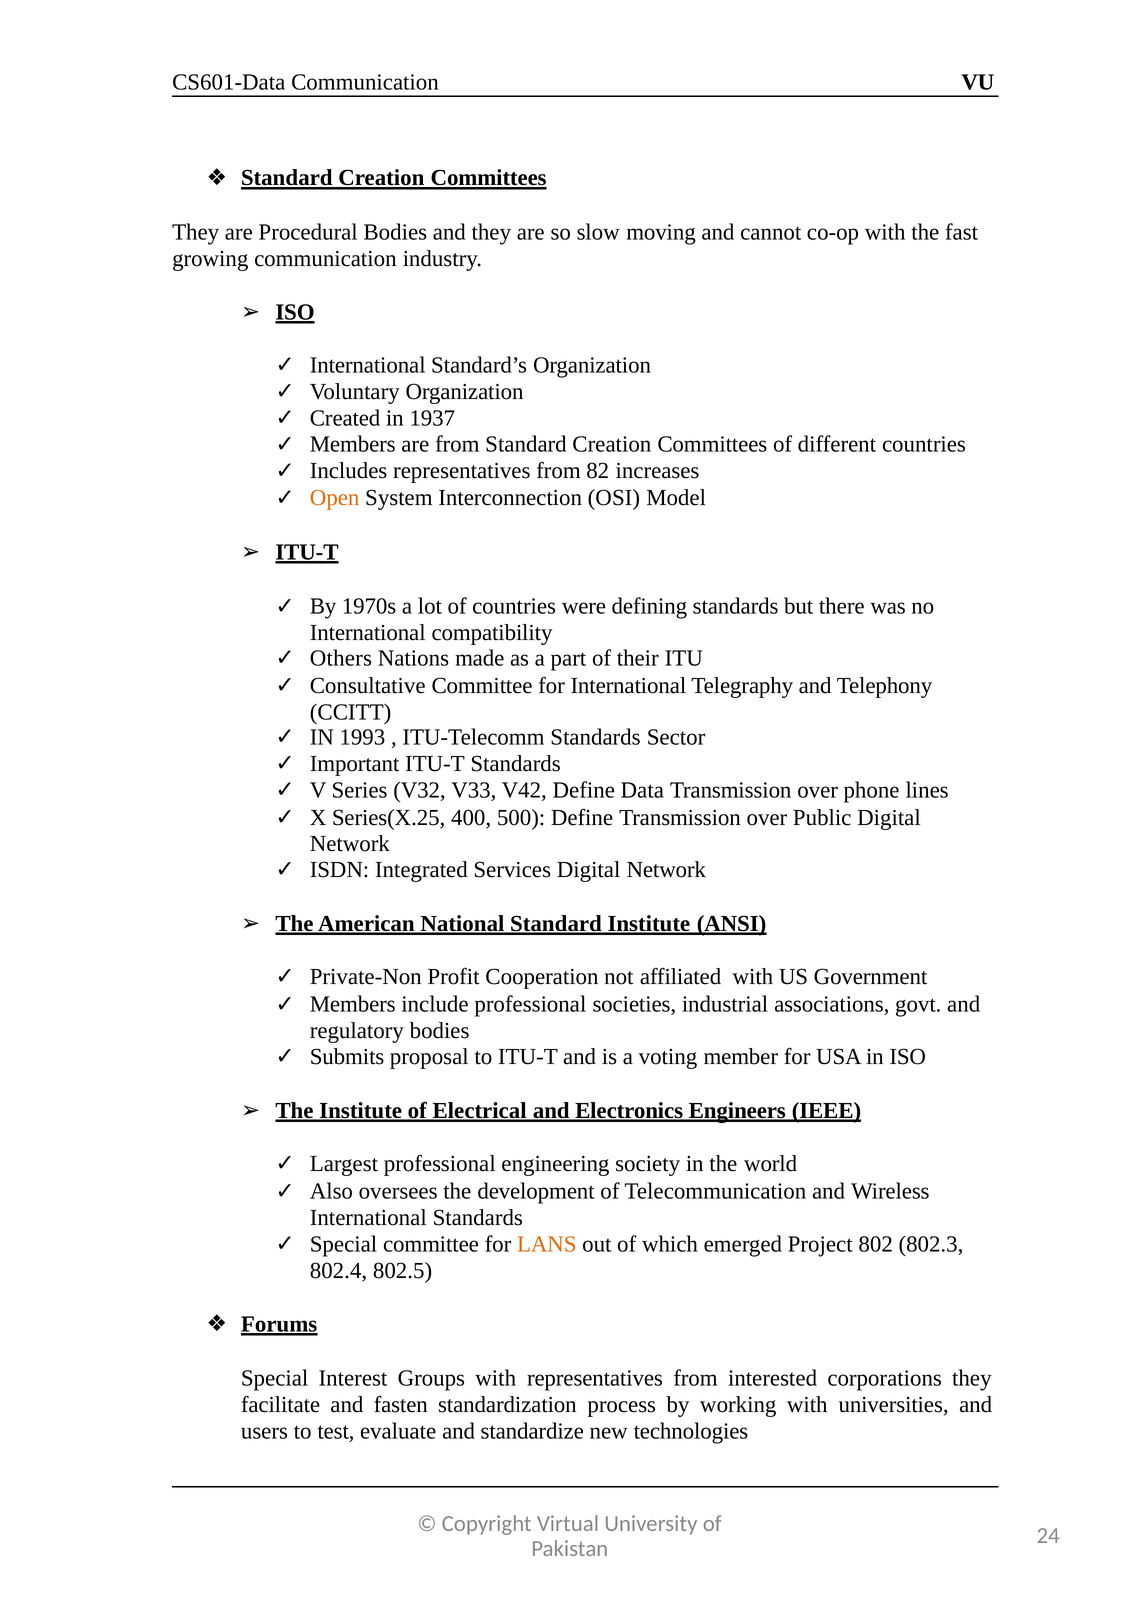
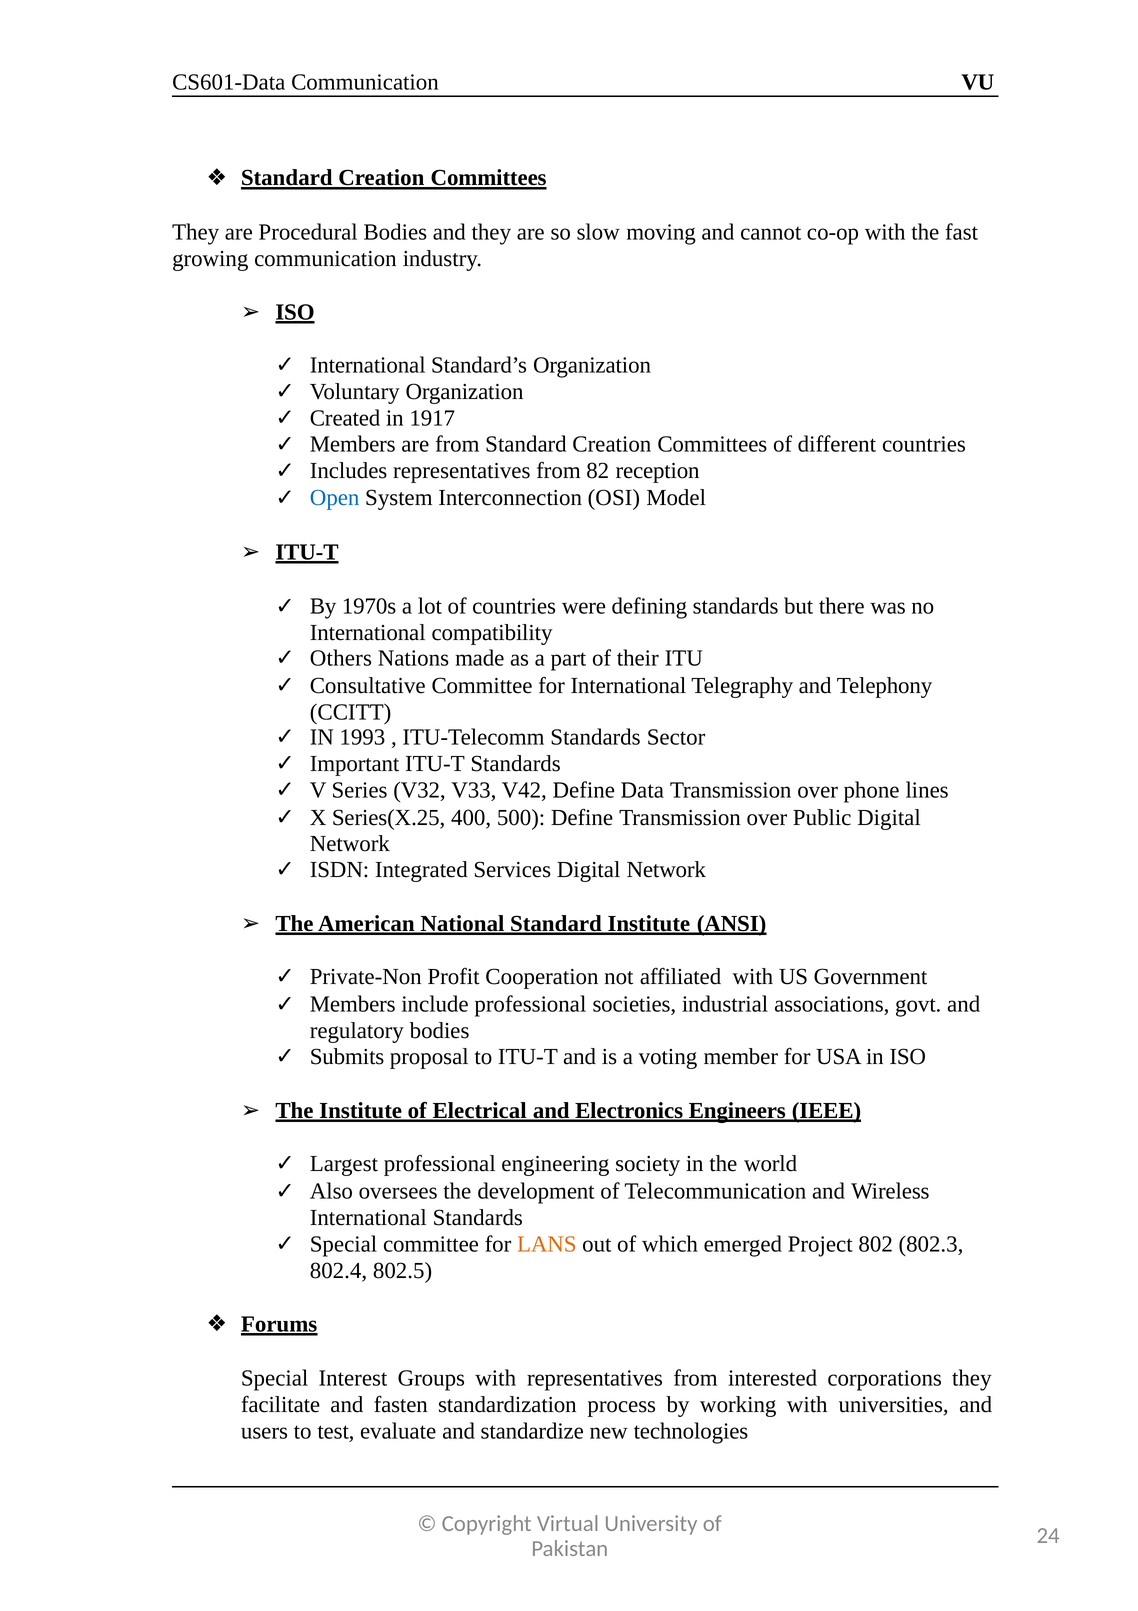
1937: 1937 -> 1917
increases: increases -> reception
Open colour: orange -> blue
